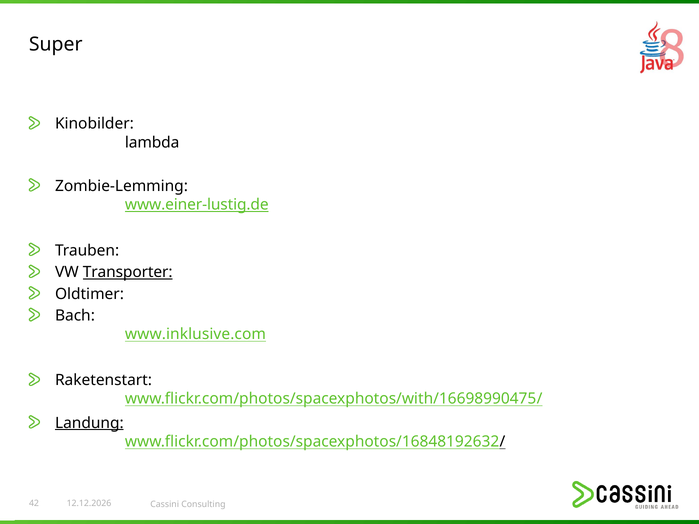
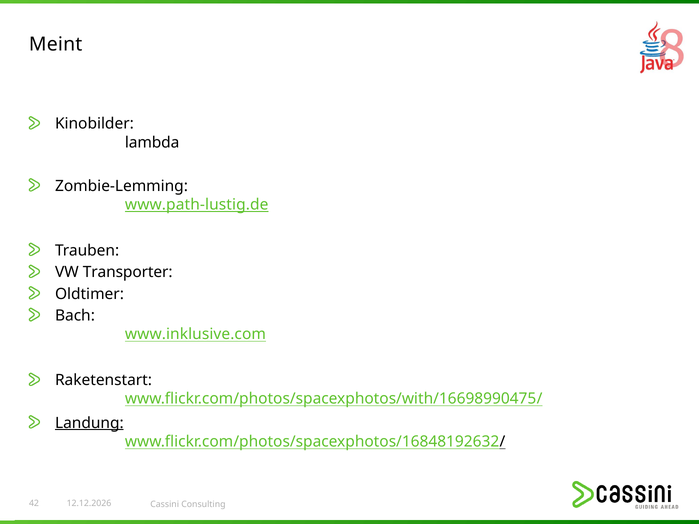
Super: Super -> Meint
www.einer-lustig.de: www.einer-lustig.de -> www.path-lustig.de
Transporter underline: present -> none
